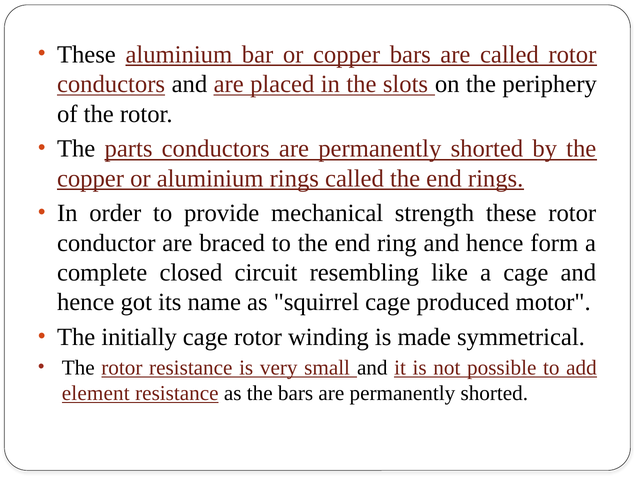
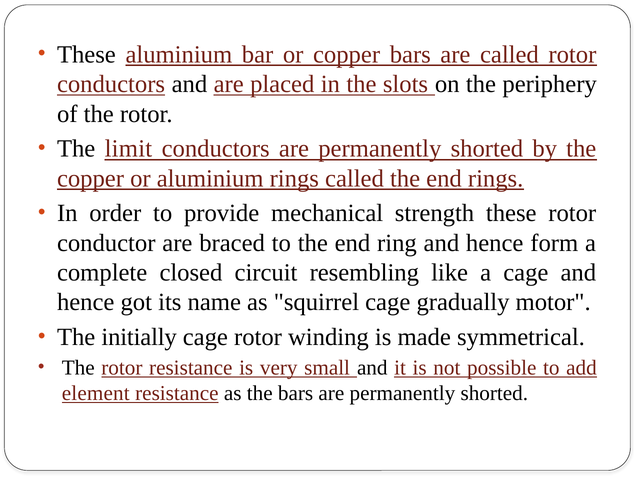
parts: parts -> limit
produced: produced -> gradually
